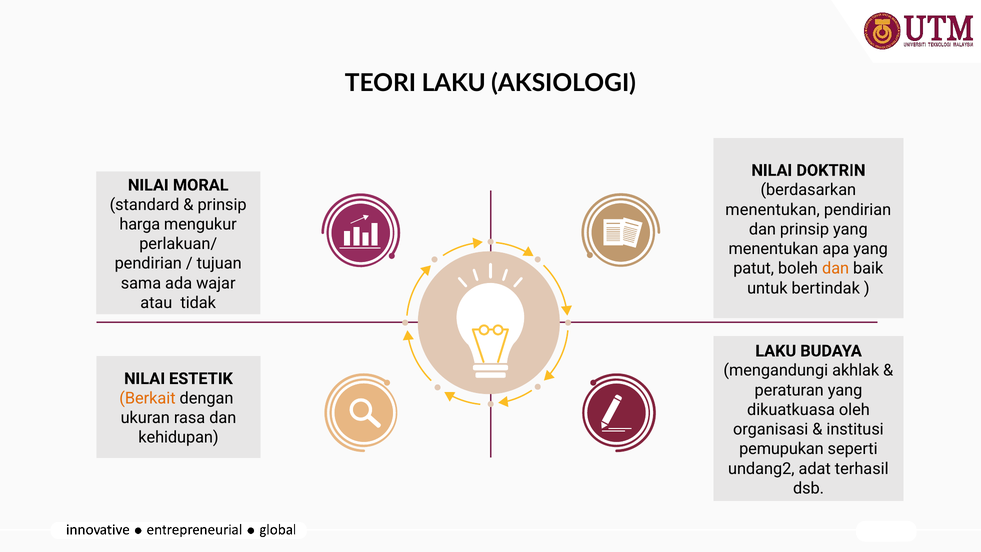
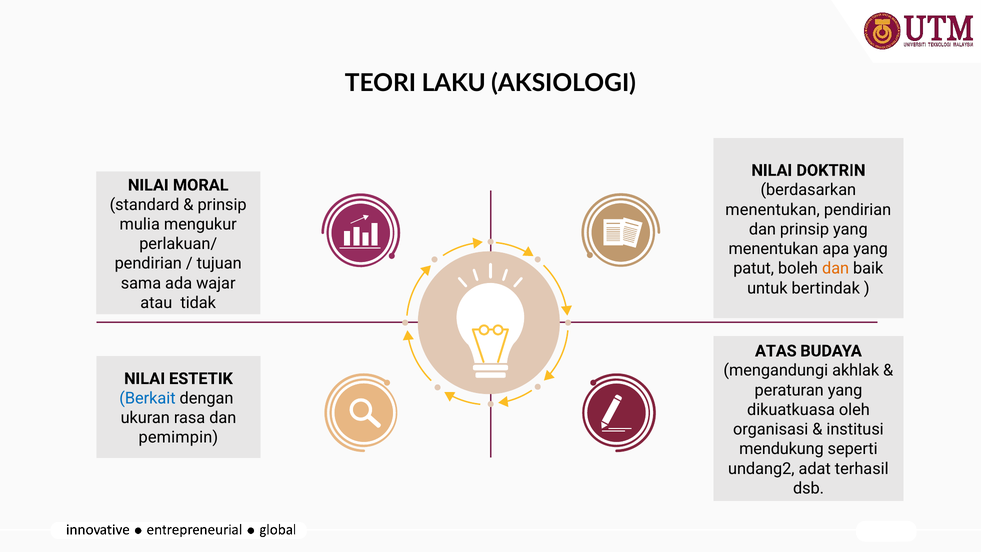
harga: harga -> mulia
LAKU at (776, 351): LAKU -> ATAS
Berkait colour: orange -> blue
kehidupan: kehidupan -> pemimpin
pemupukan: pemupukan -> mendukung
